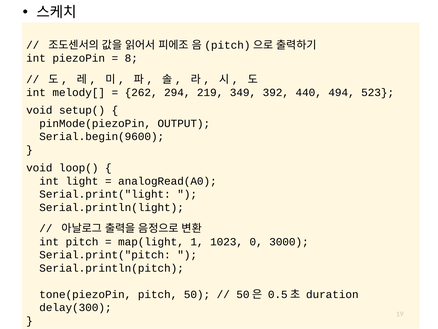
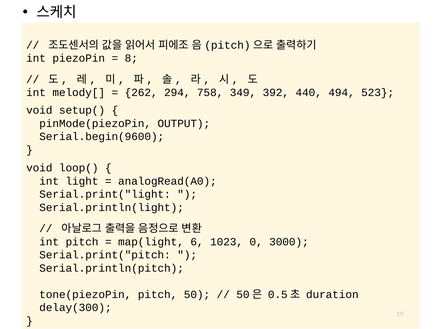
219: 219 -> 758
1: 1 -> 6
